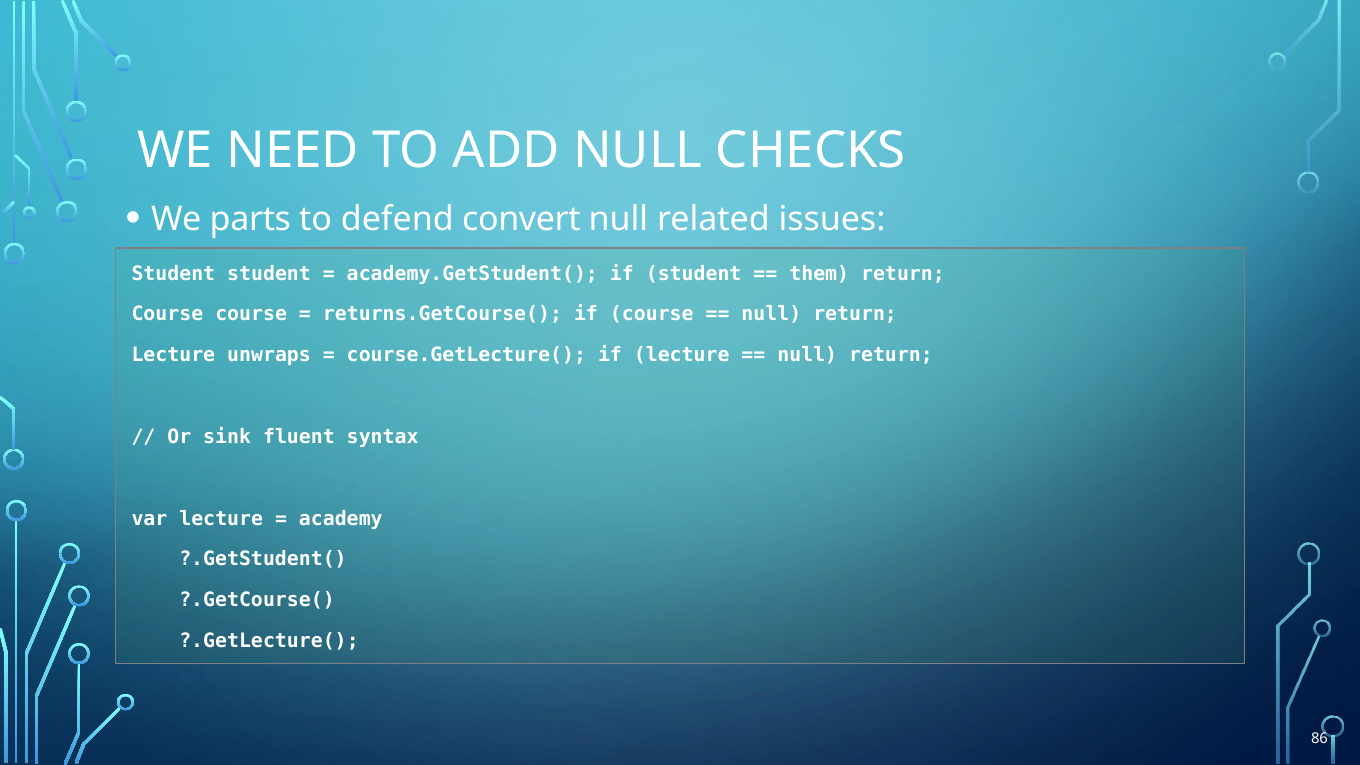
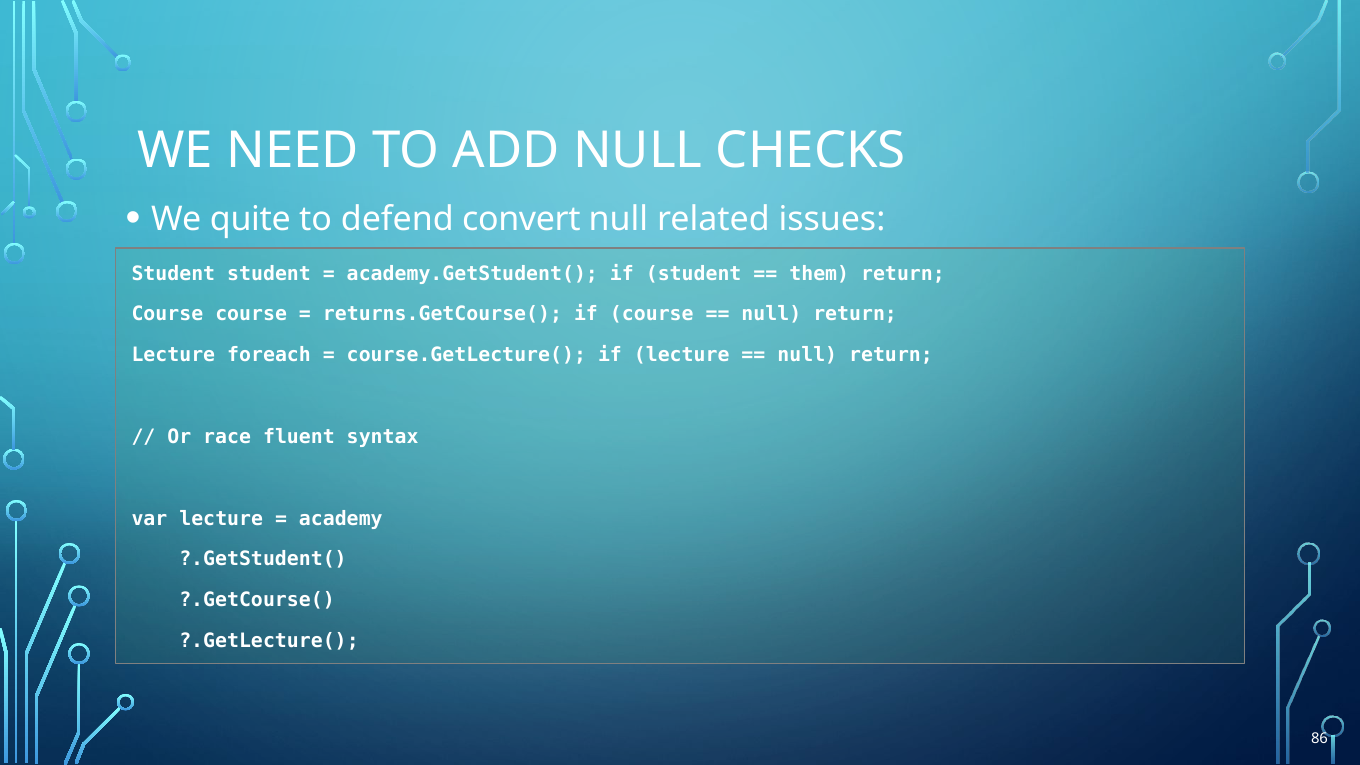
parts: parts -> quite
unwraps: unwraps -> foreach
sink: sink -> race
